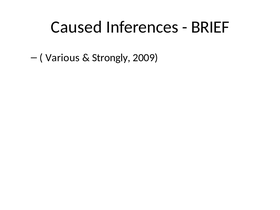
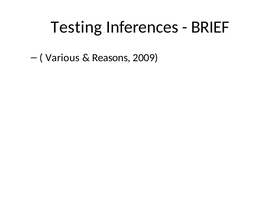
Caused: Caused -> Testing
Strongly: Strongly -> Reasons
